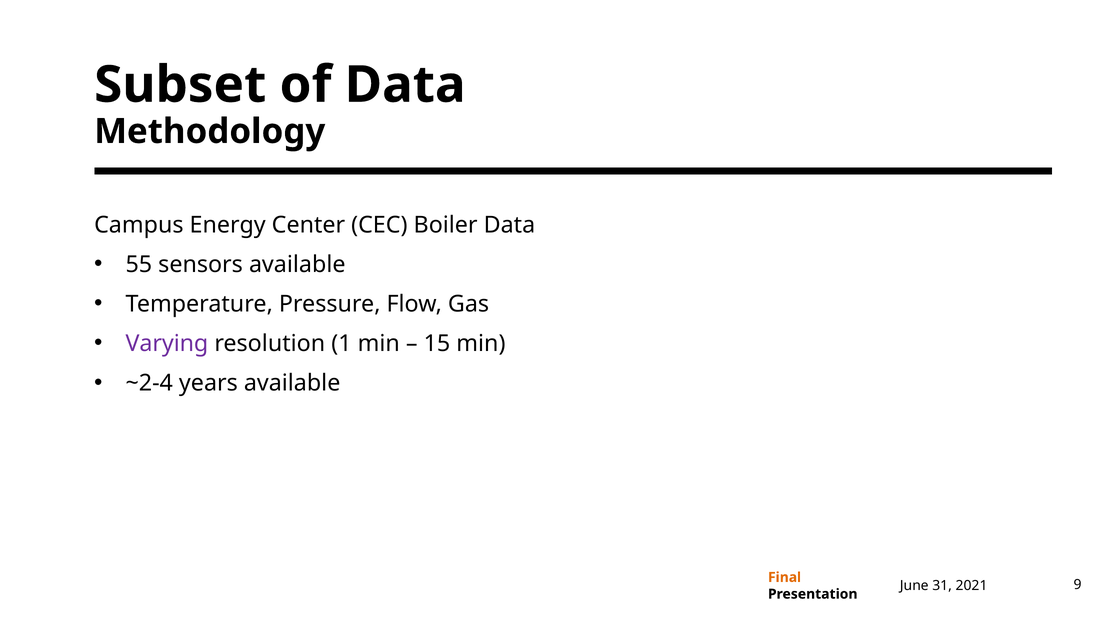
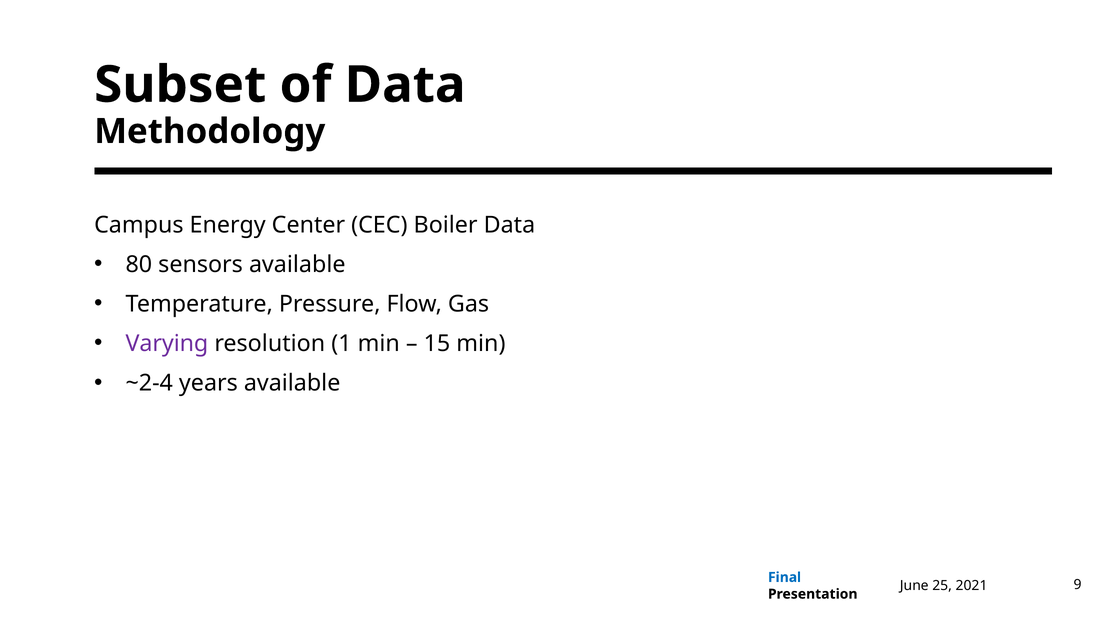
55: 55 -> 80
Final colour: orange -> blue
31: 31 -> 25
